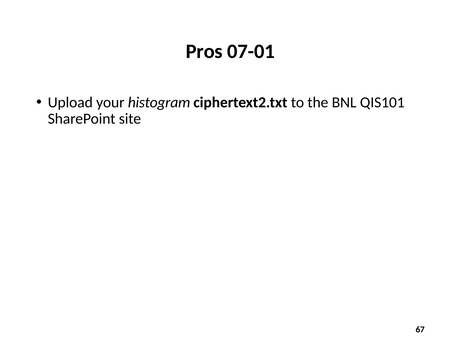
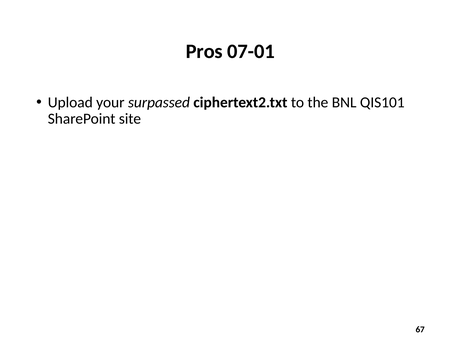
histogram: histogram -> surpassed
